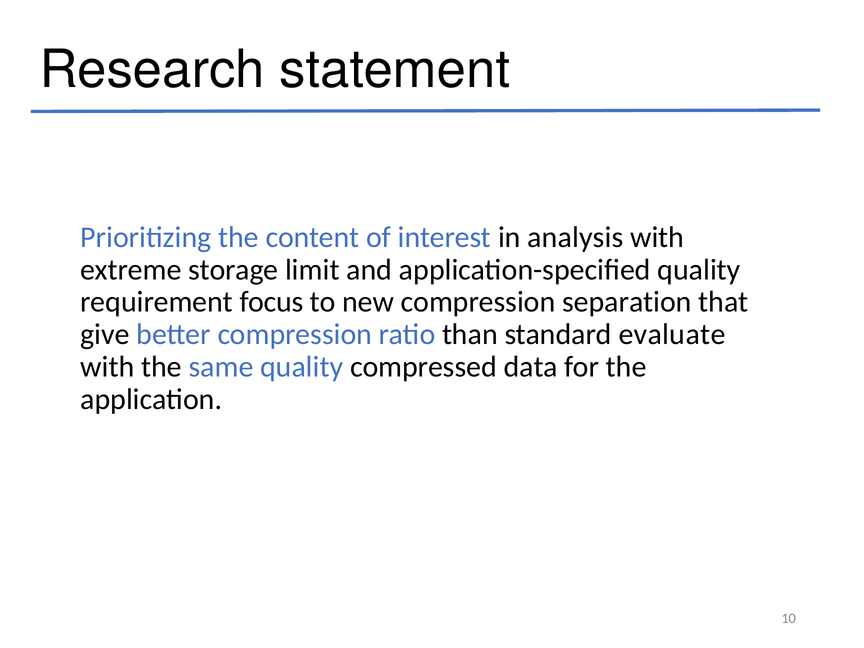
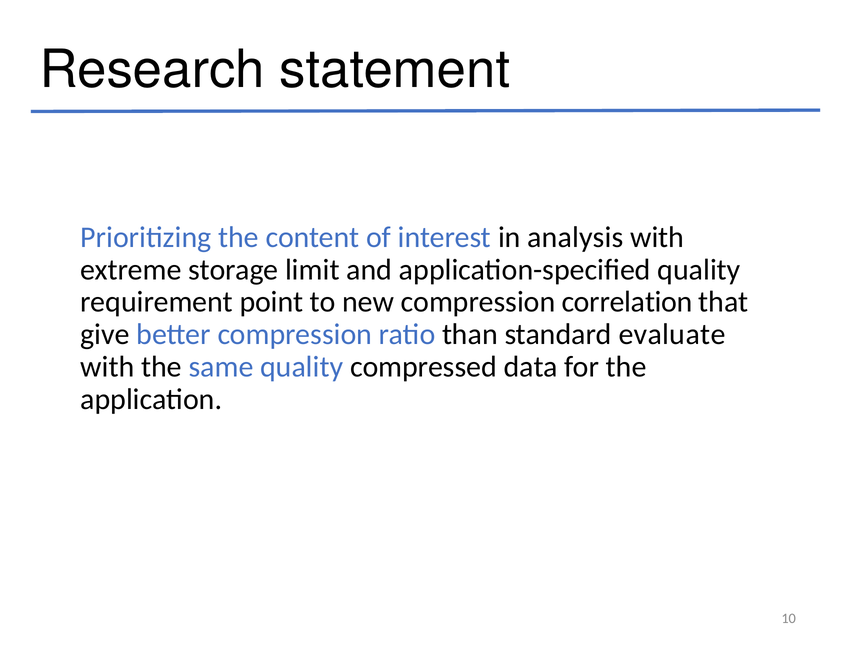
focus: focus -> point
separation: separation -> correlation
